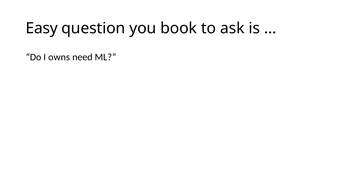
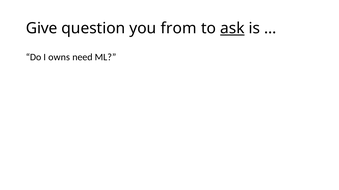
Easy: Easy -> Give
book: book -> from
ask underline: none -> present
